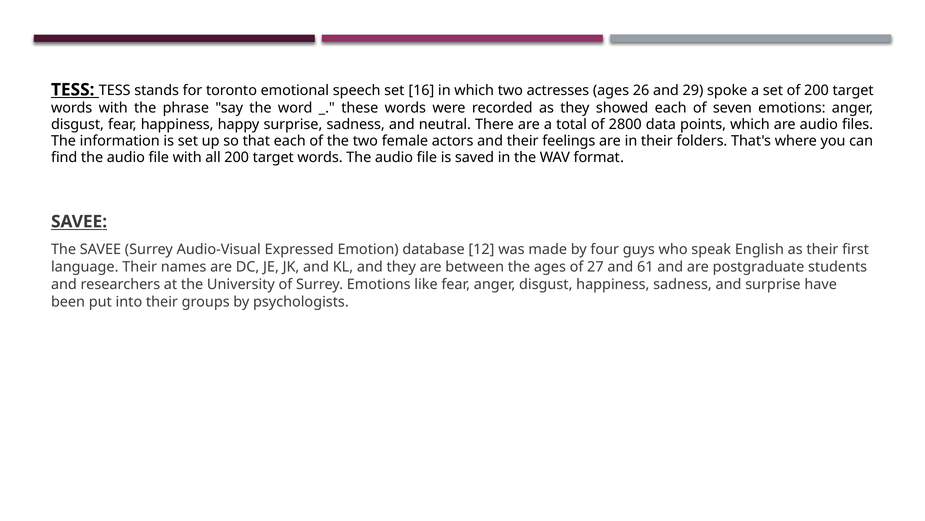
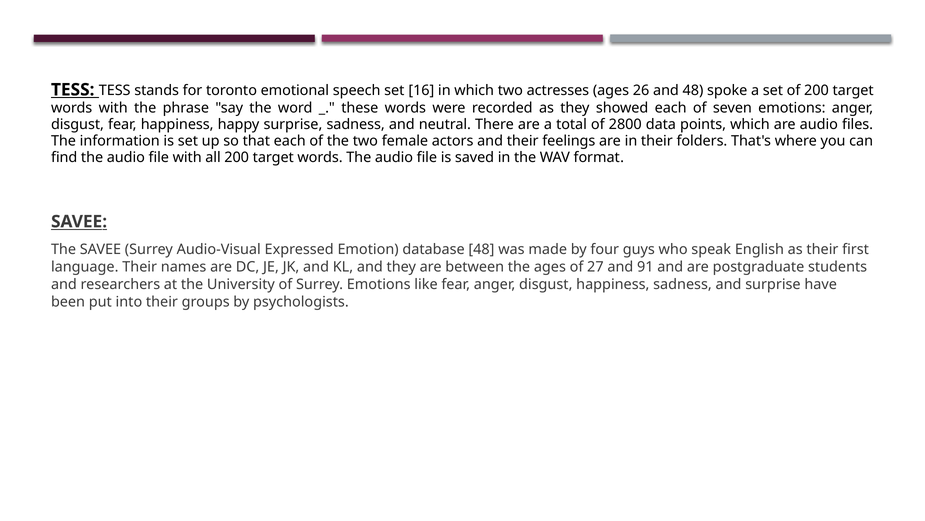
and 29: 29 -> 48
database 12: 12 -> 48
61: 61 -> 91
